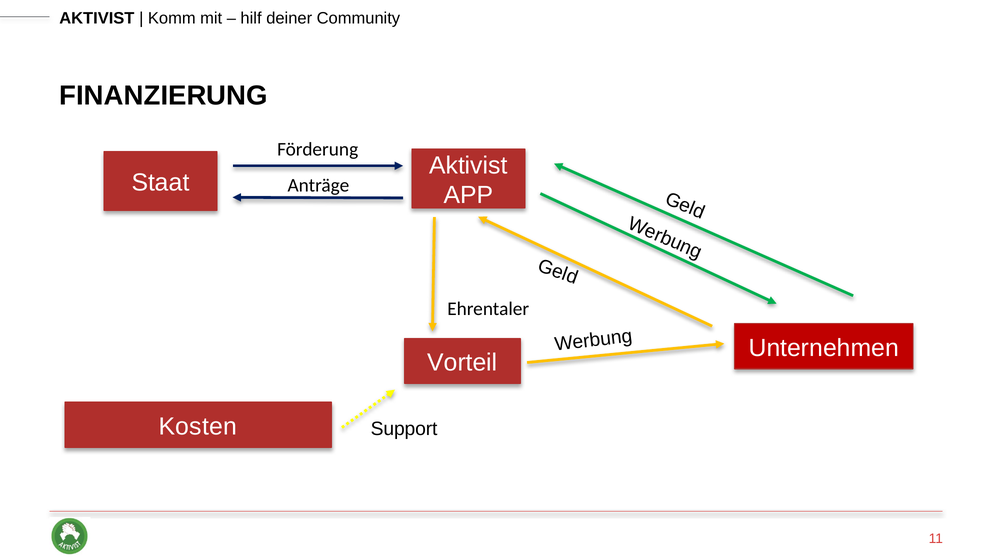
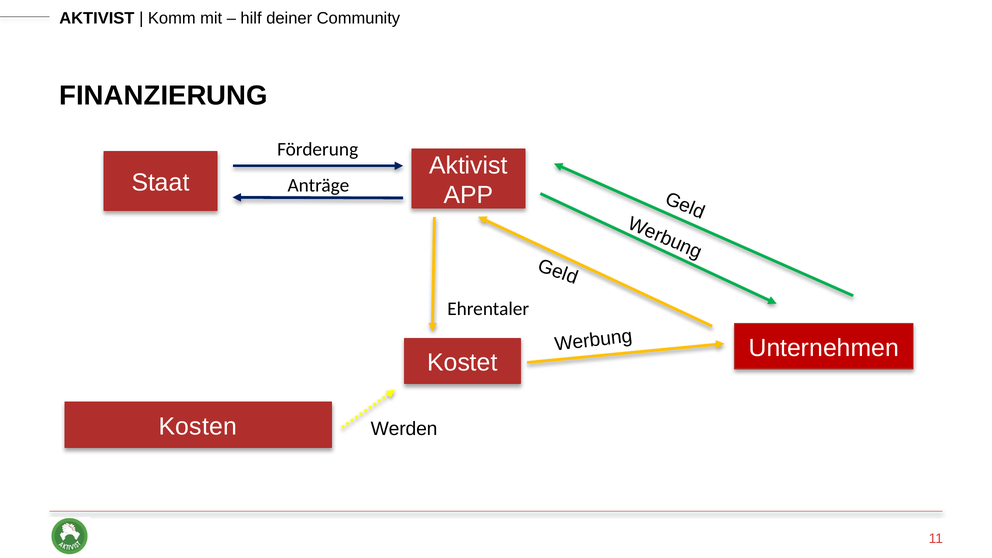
Vorteil: Vorteil -> Kostet
Support: Support -> Werden
